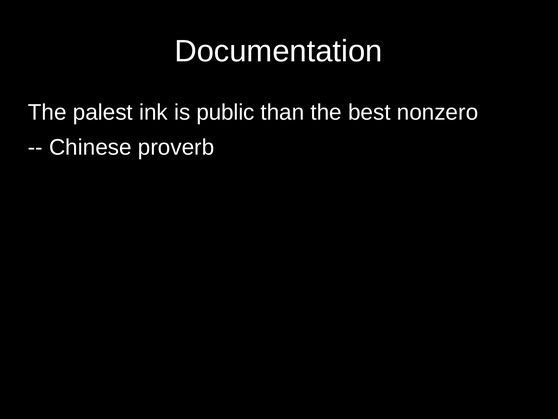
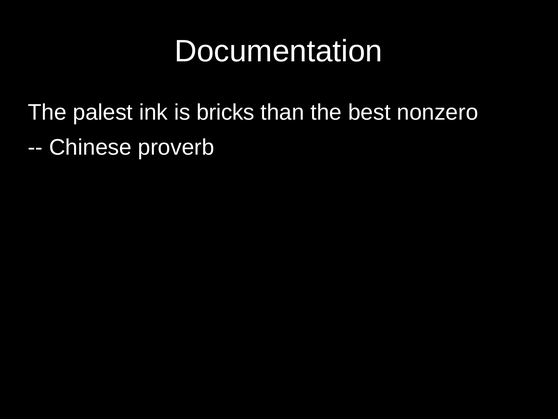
public: public -> bricks
